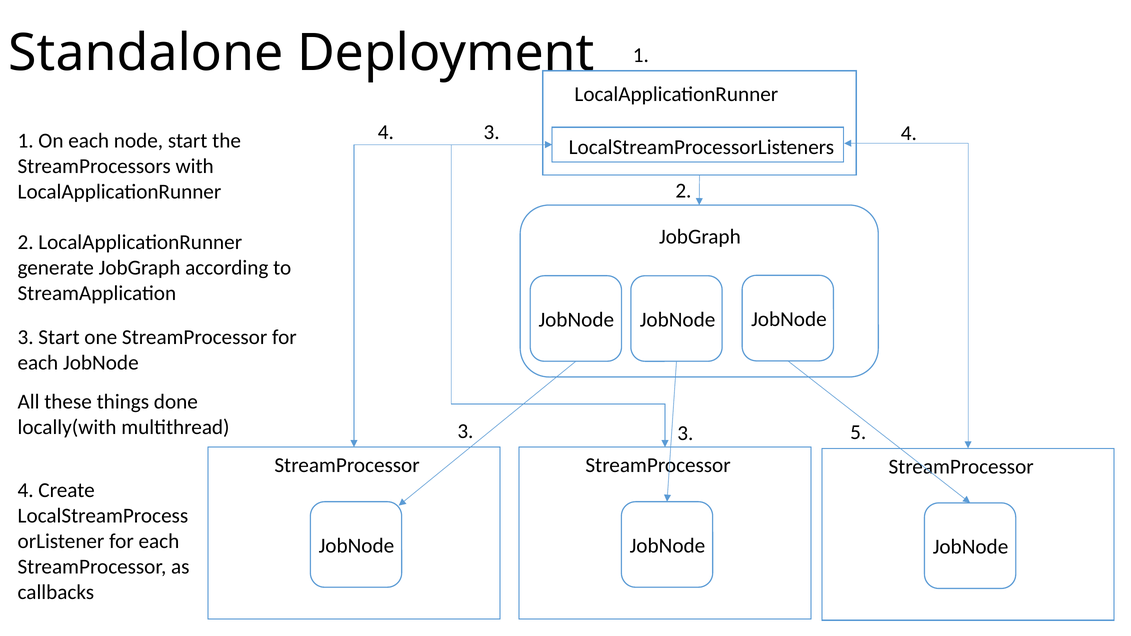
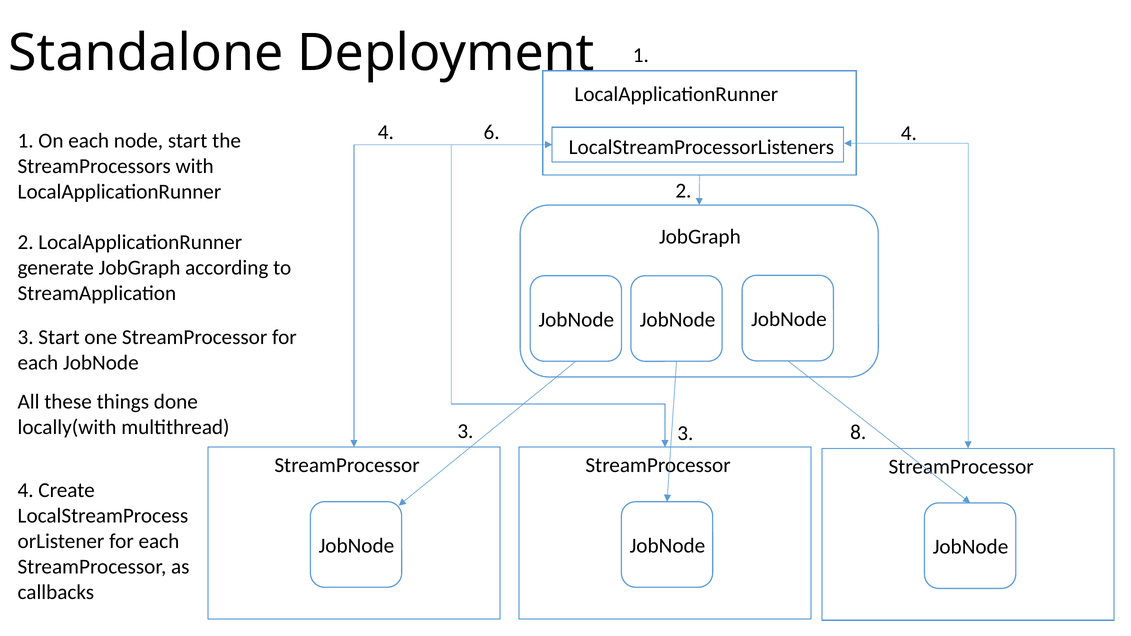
4 3: 3 -> 6
5: 5 -> 8
